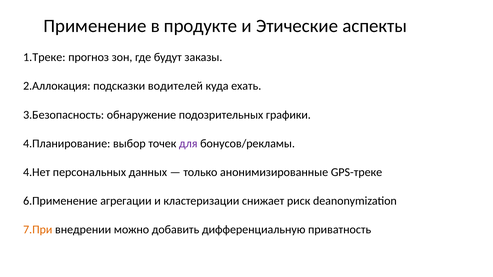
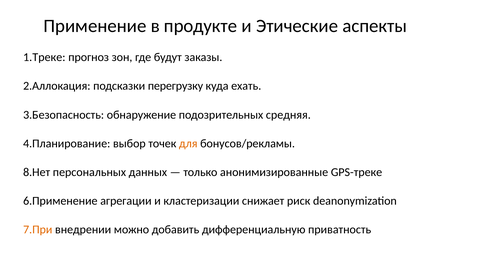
водителей: водителей -> перегрузку
графики: графики -> средняя
для colour: purple -> orange
4.Нет: 4.Нет -> 8.Нет
